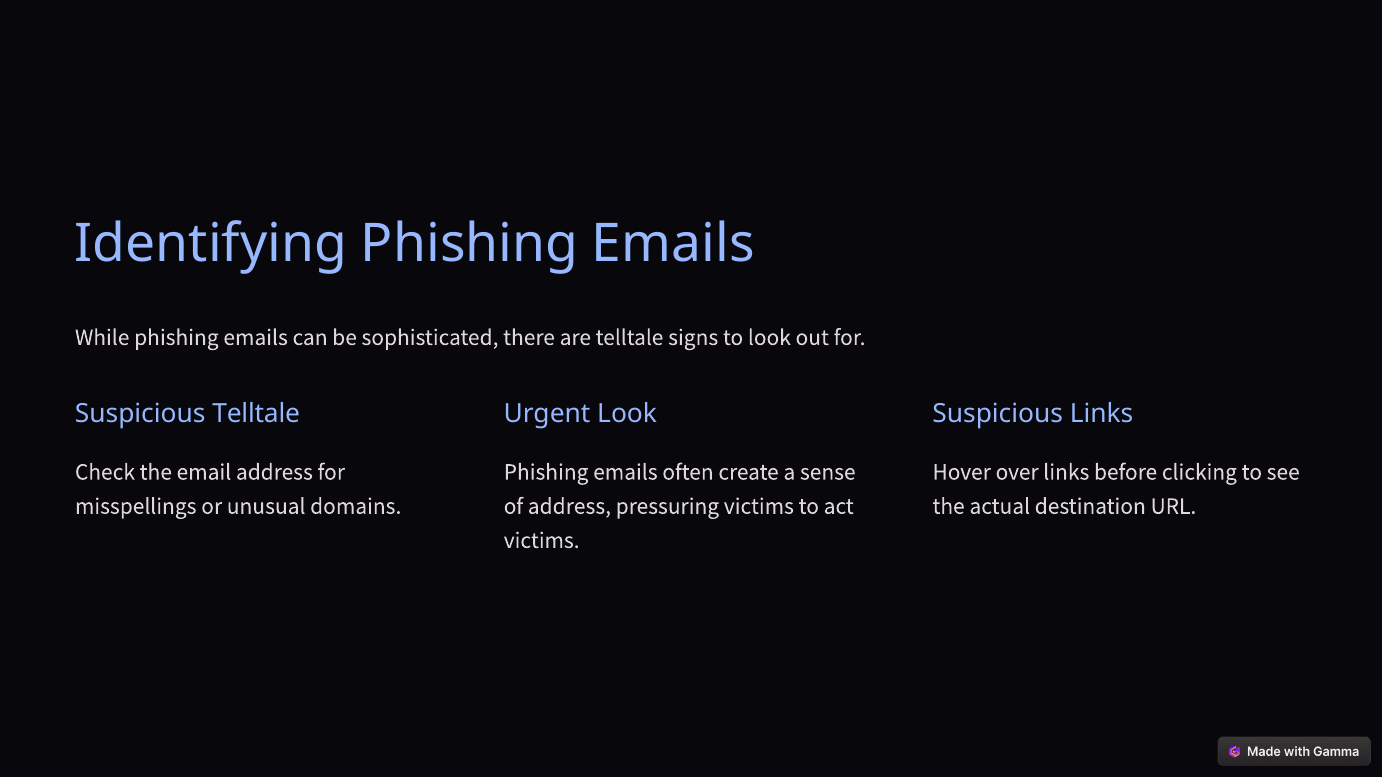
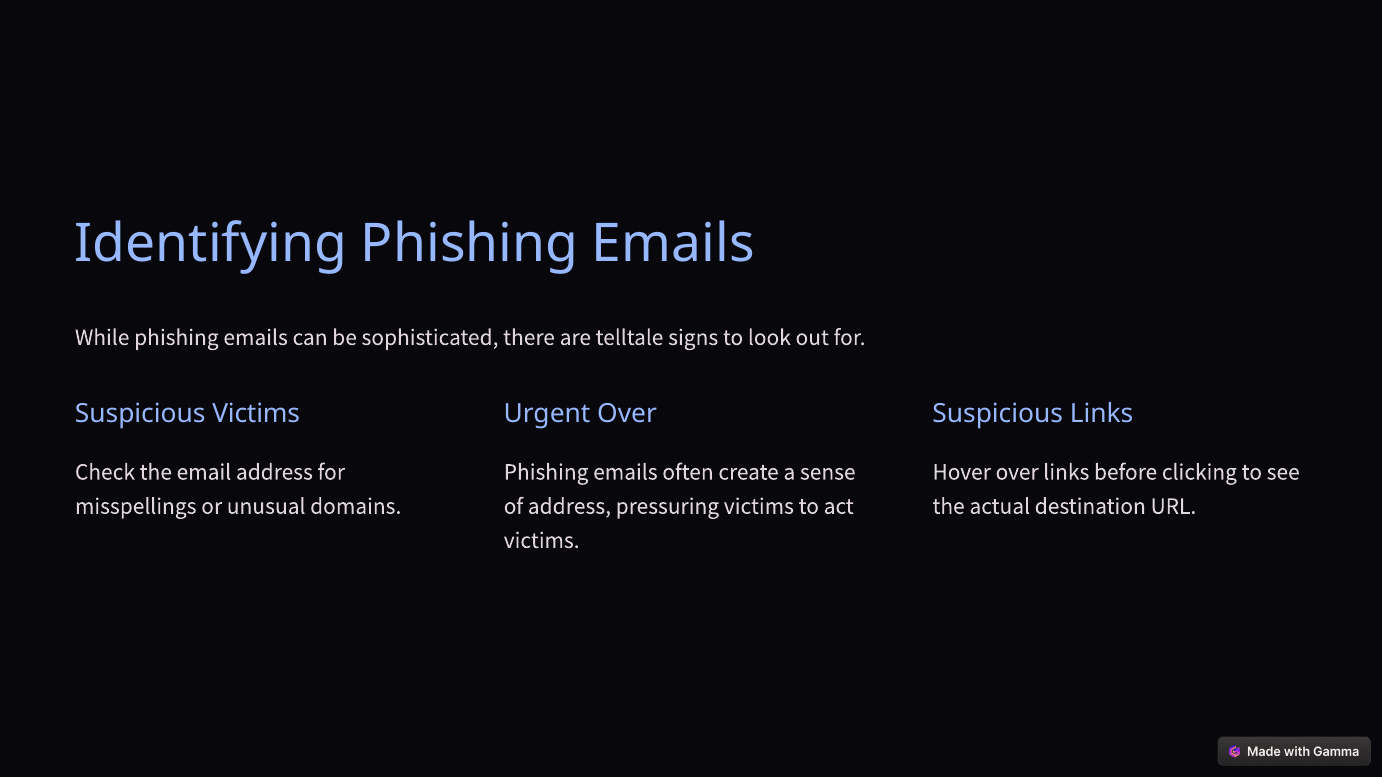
Suspicious Telltale: Telltale -> Victims
Urgent Look: Look -> Over
